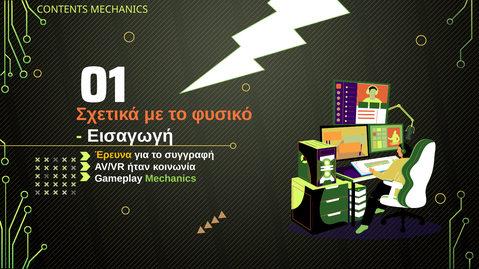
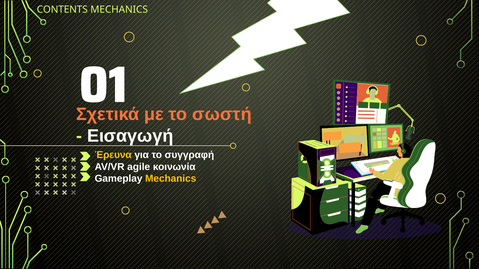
φυσικό: φυσικό -> σωστή
ήταν: ήταν -> agile
Mechanics at (171, 179) colour: light green -> yellow
